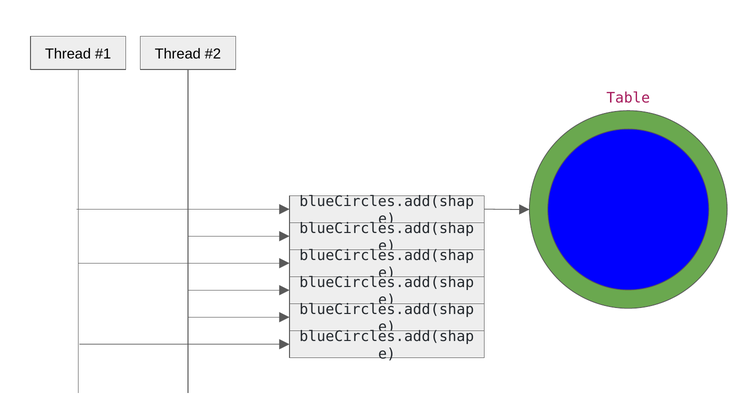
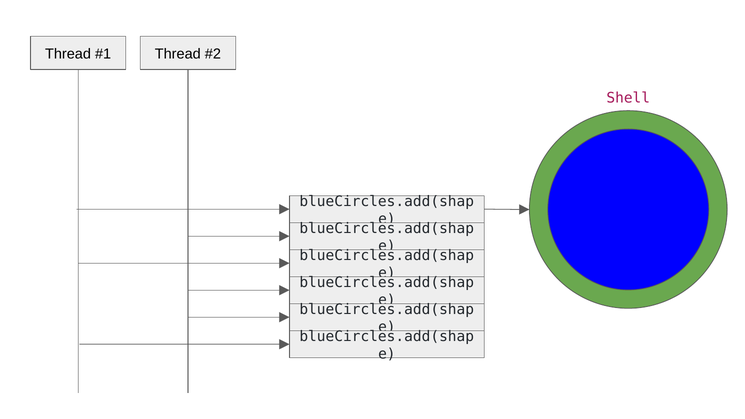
Table: Table -> Shell
